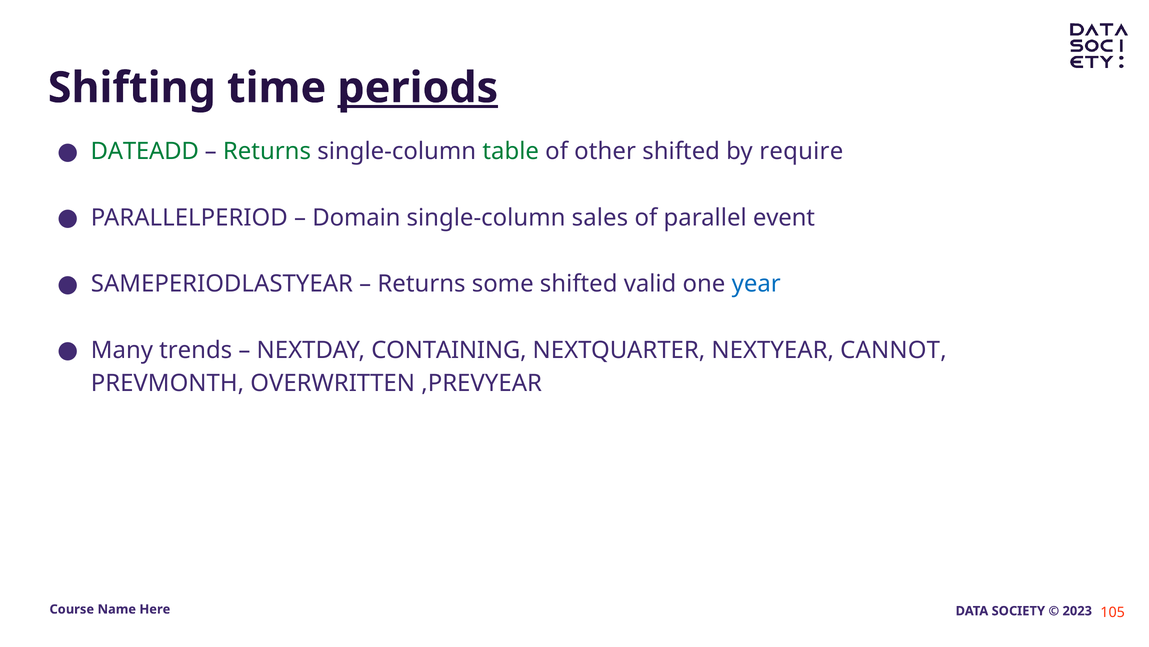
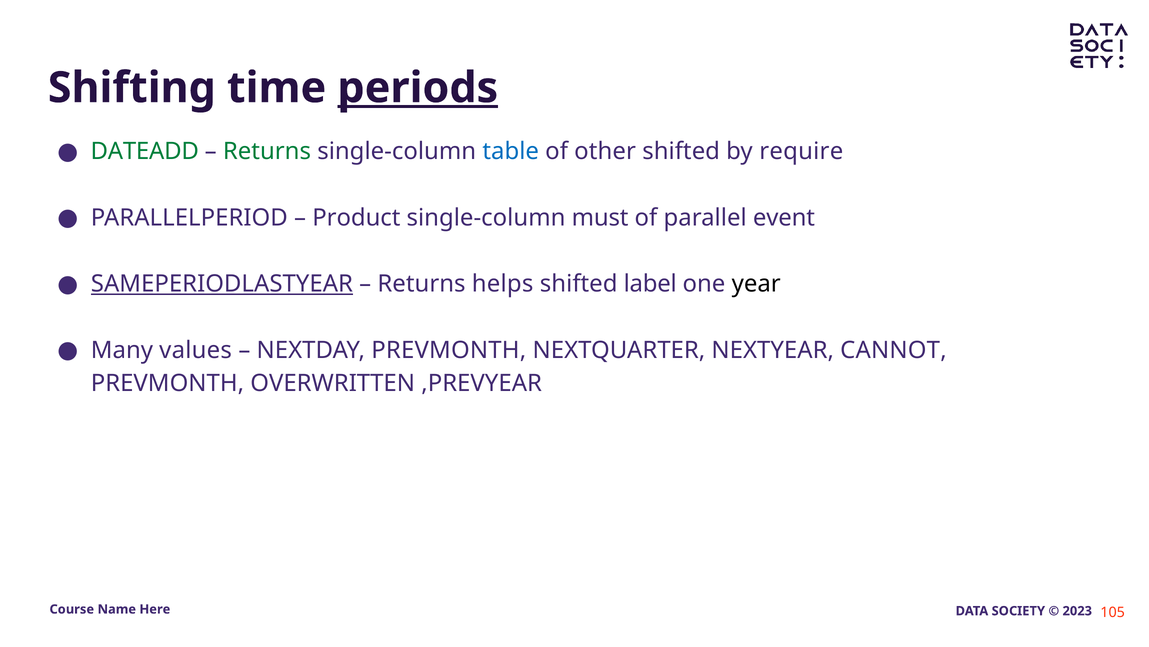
table colour: green -> blue
Domain: Domain -> Product
sales: sales -> must
SAMEPERIODLASTYEAR underline: none -> present
some: some -> helps
valid: valid -> label
year colour: blue -> black
trends: trends -> values
NEXTDAY CONTAINING: CONTAINING -> PREVMONTH
